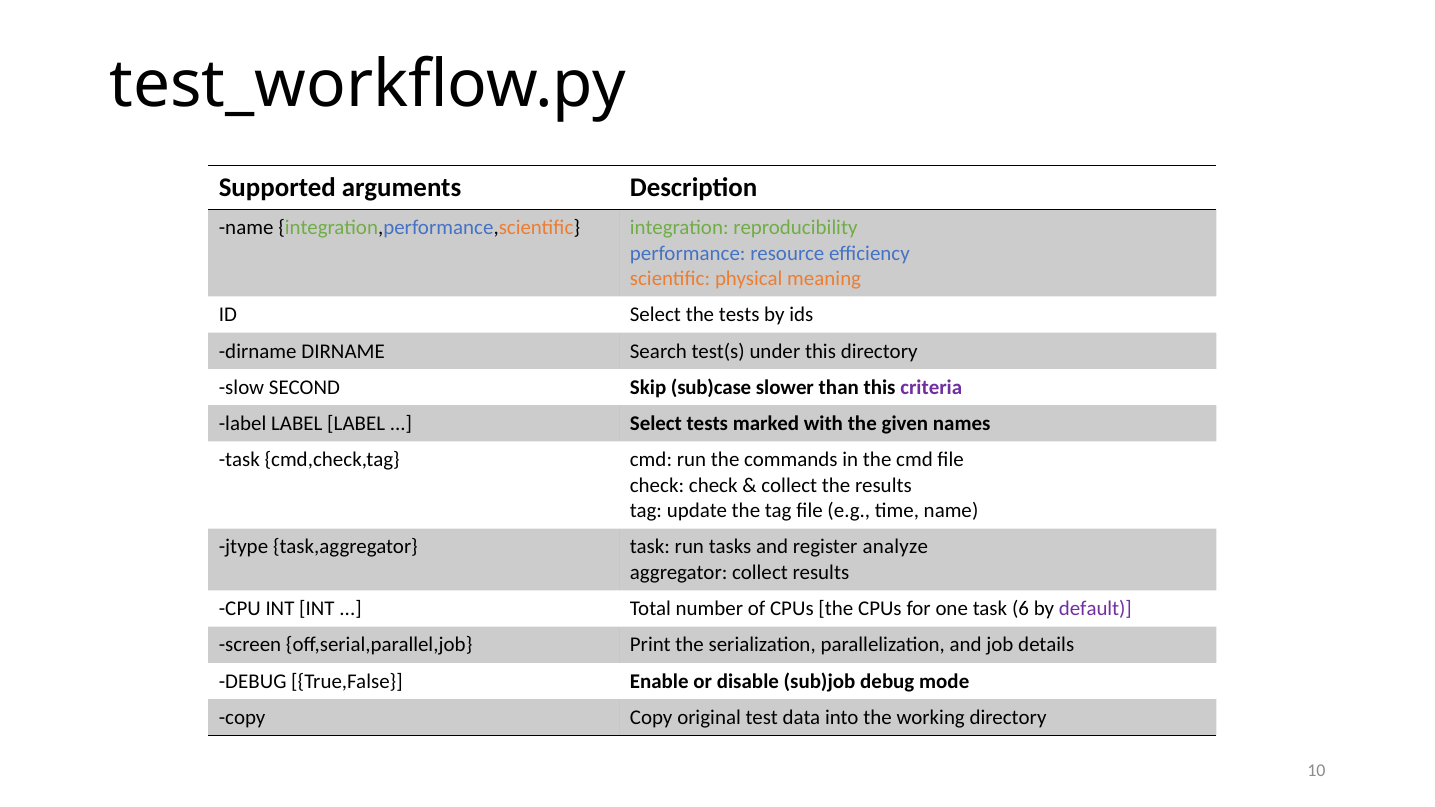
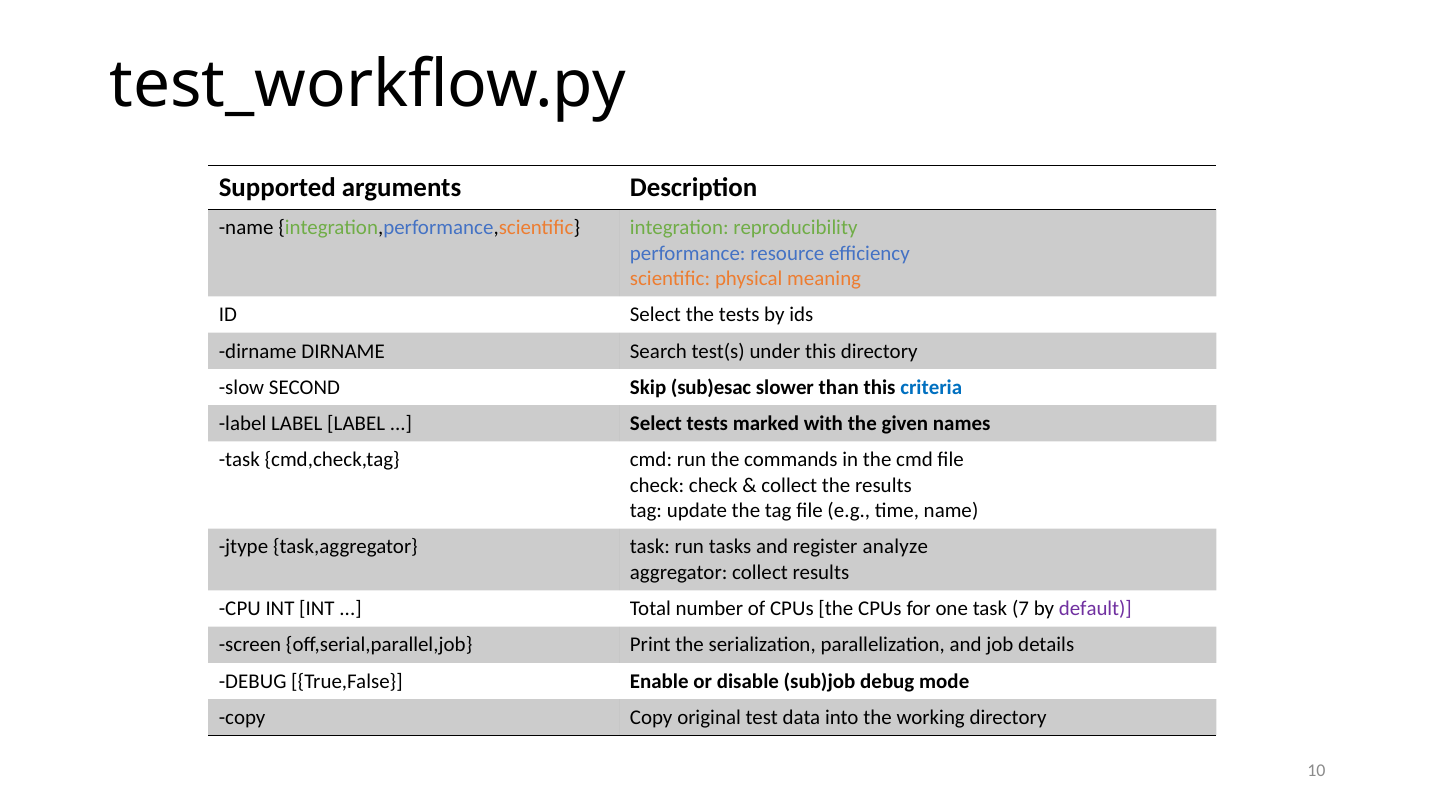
sub)case: sub)case -> sub)esac
criteria colour: purple -> blue
6: 6 -> 7
